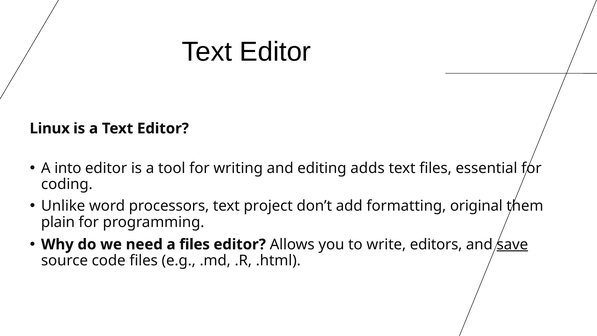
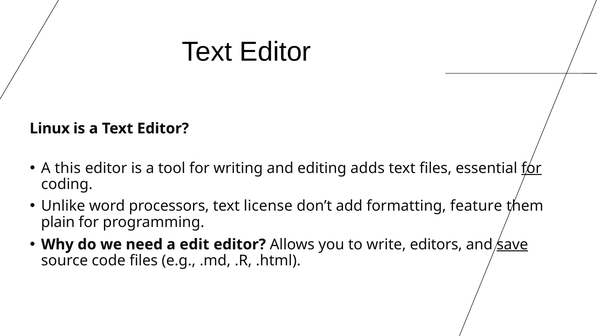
into: into -> this
for at (531, 168) underline: none -> present
project: project -> license
original: original -> feature
a files: files -> edit
